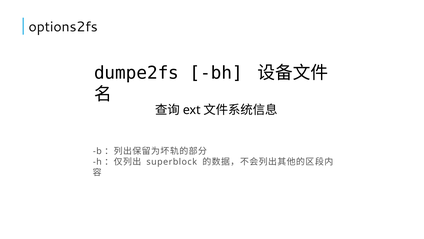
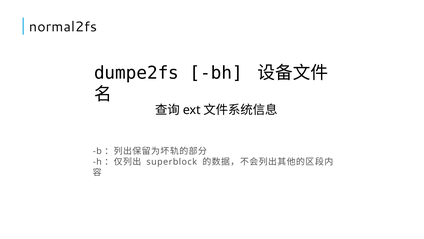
options2fs: options2fs -> normal2fs
